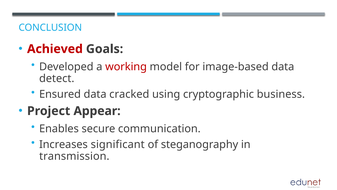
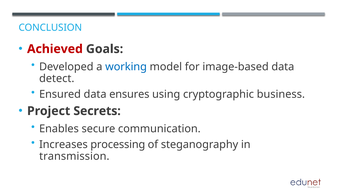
working colour: red -> blue
cracked: cracked -> ensures
Appear: Appear -> Secrets
significant: significant -> processing
